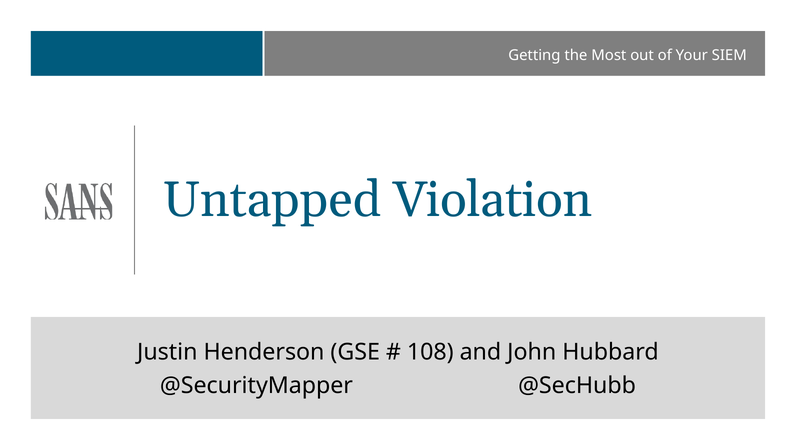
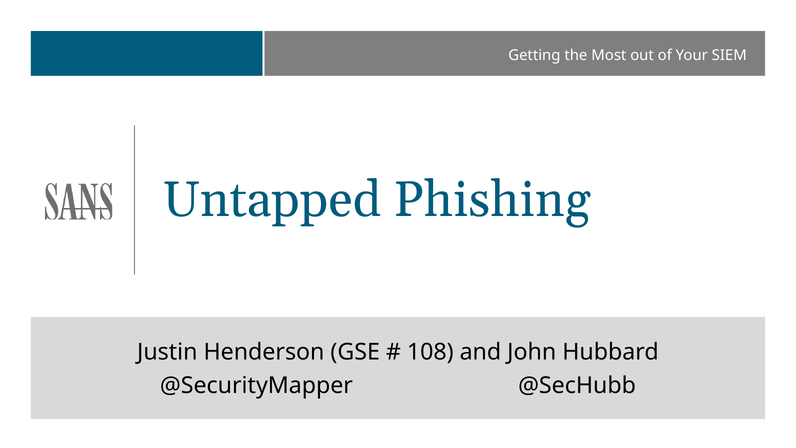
Violation: Violation -> Phishing
